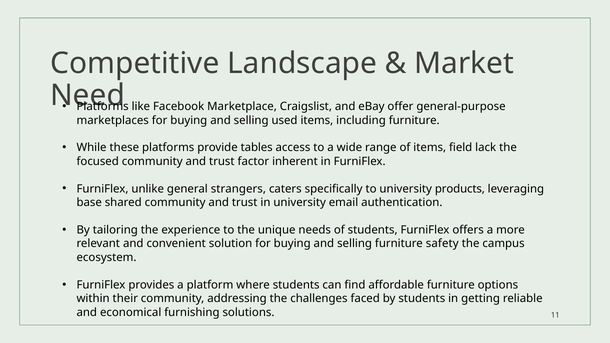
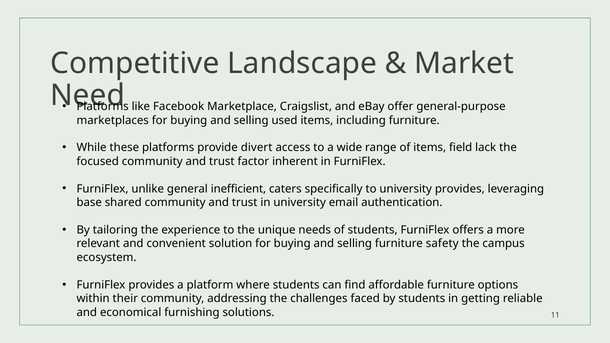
tables: tables -> divert
strangers: strangers -> inefficient
university products: products -> provides
